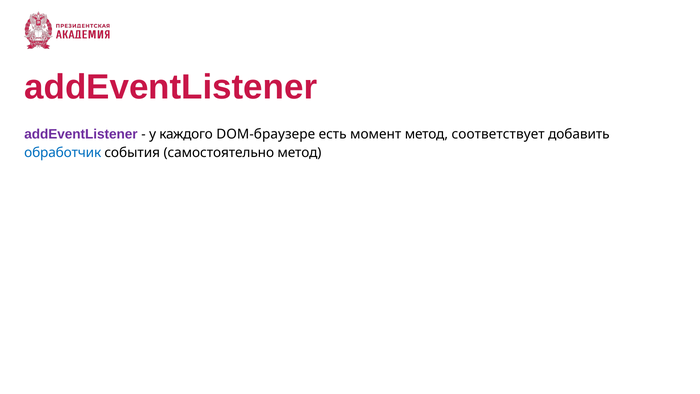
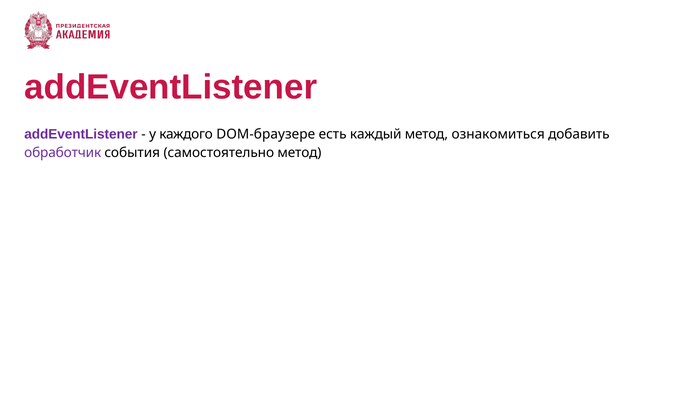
момент: момент -> каждый
соответствует: соответствует -> ознакомиться
обработчик colour: blue -> purple
